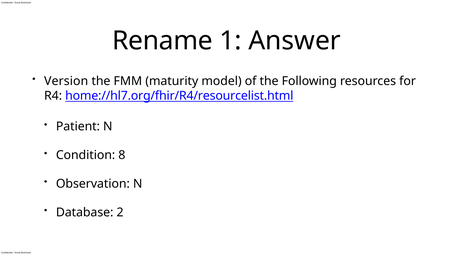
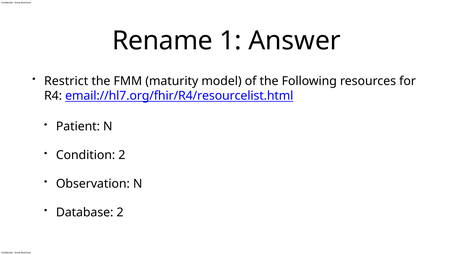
Version: Version -> Restrict
home://hl7.org/fhir/R4/resourcelist.html: home://hl7.org/fhir/R4/resourcelist.html -> email://hl7.org/fhir/R4/resourcelist.html
Condition 8: 8 -> 2
